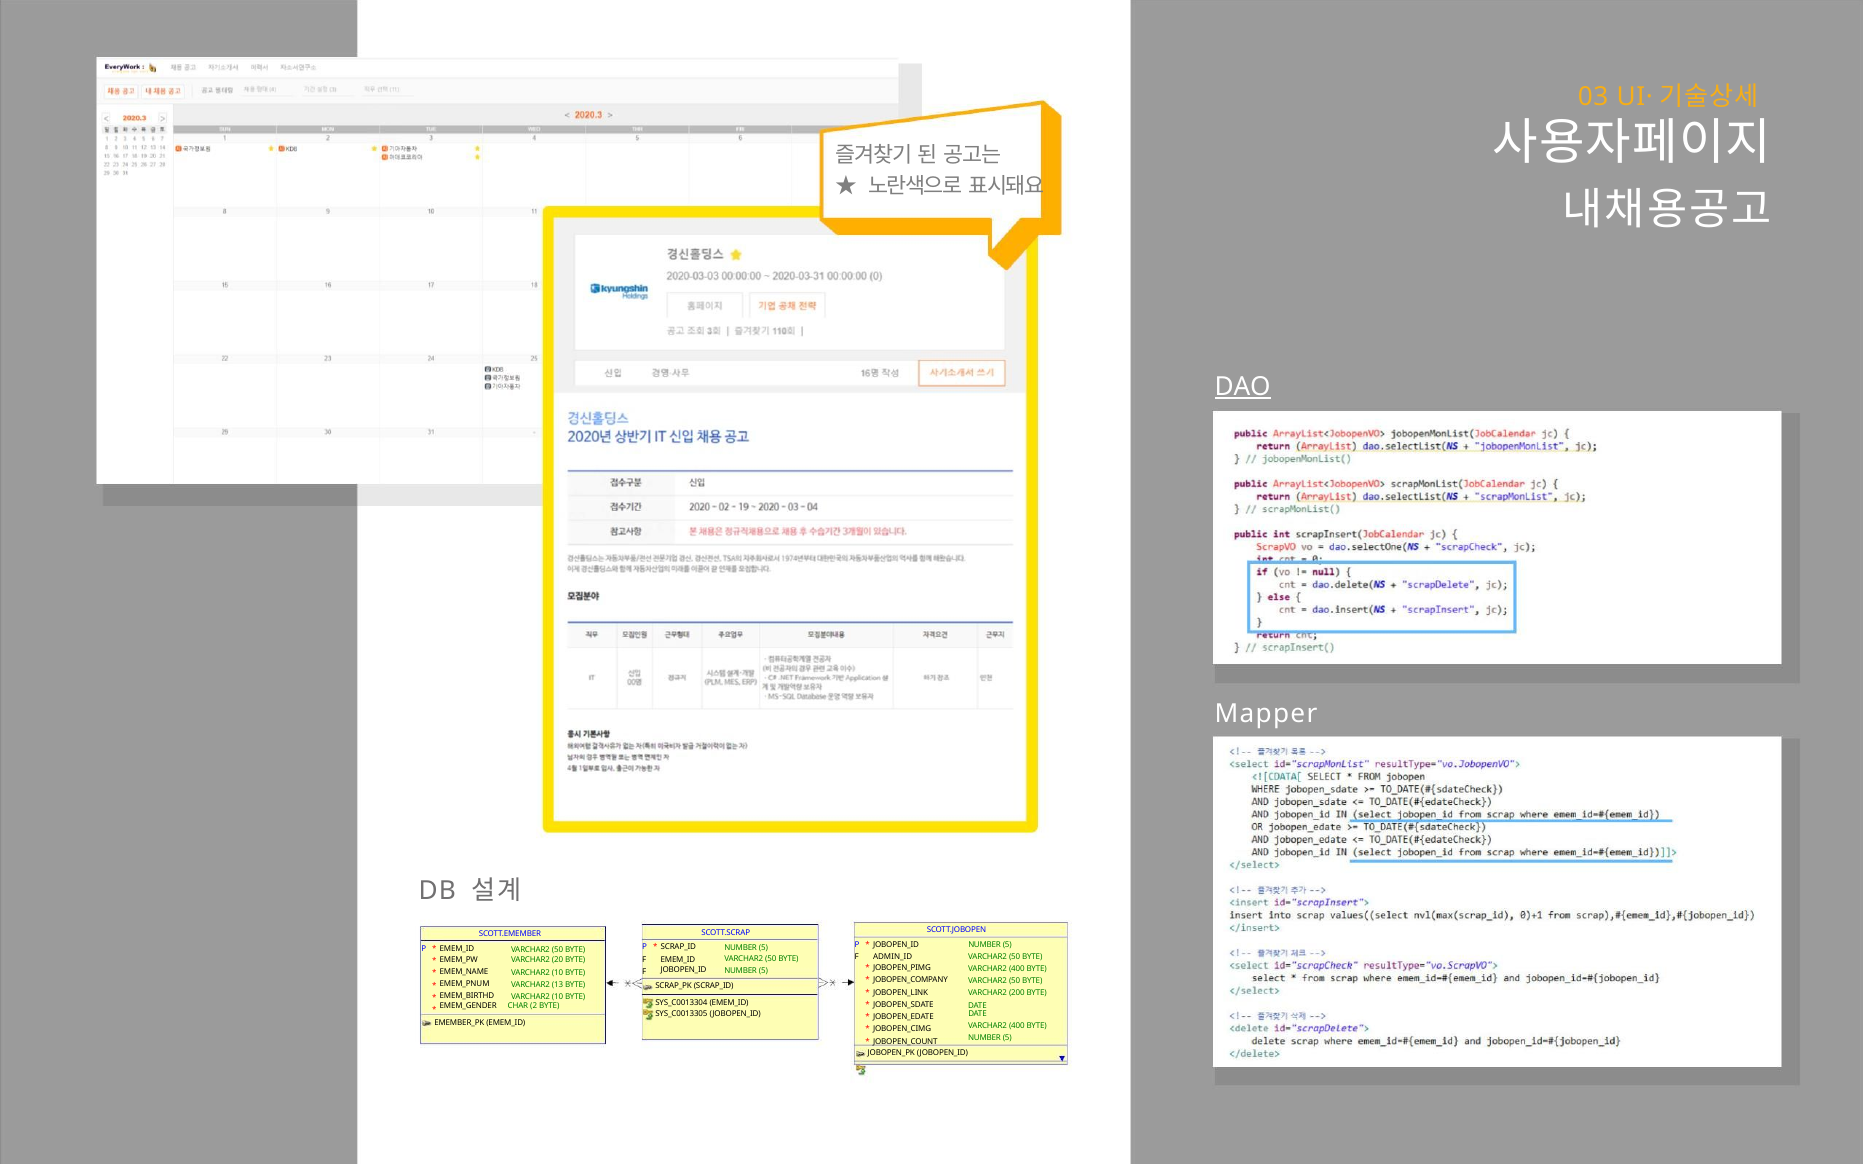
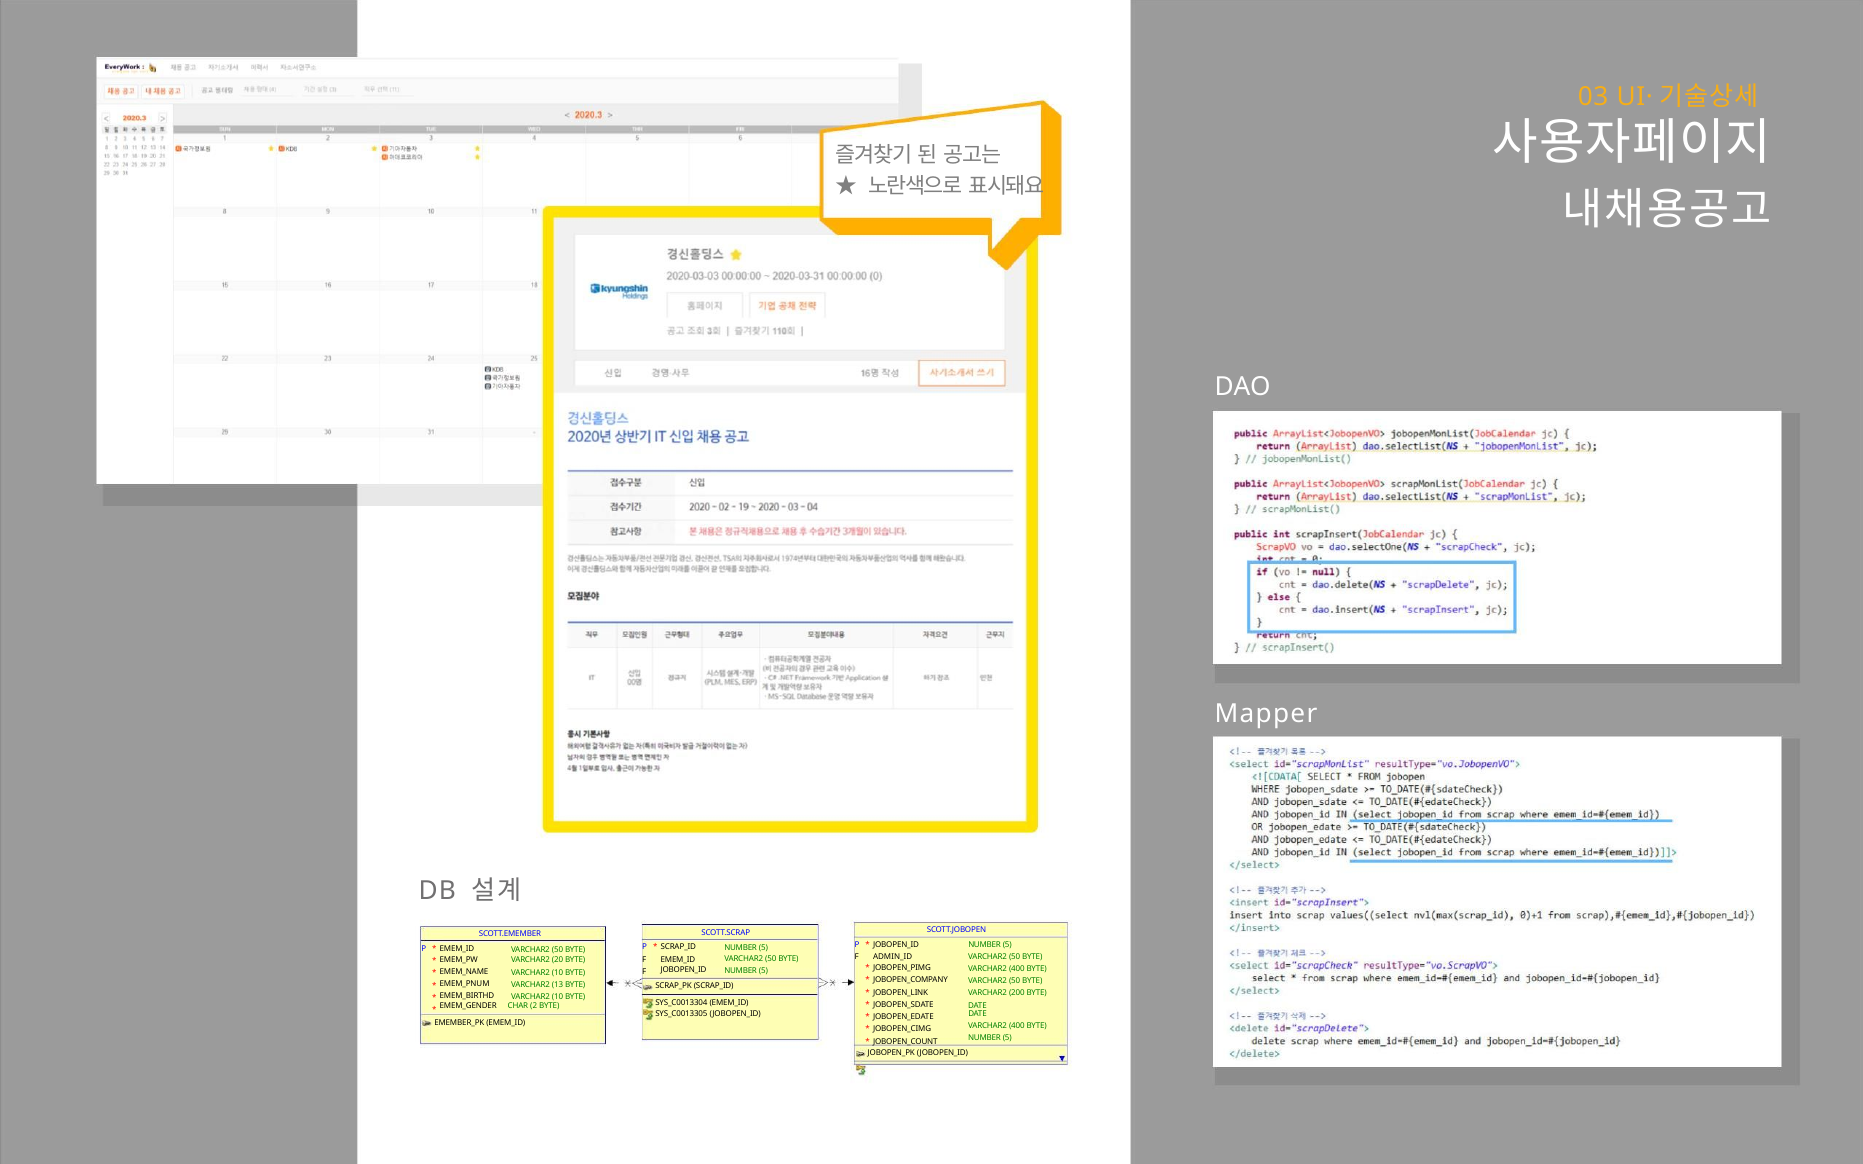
DAO underline: present -> none
